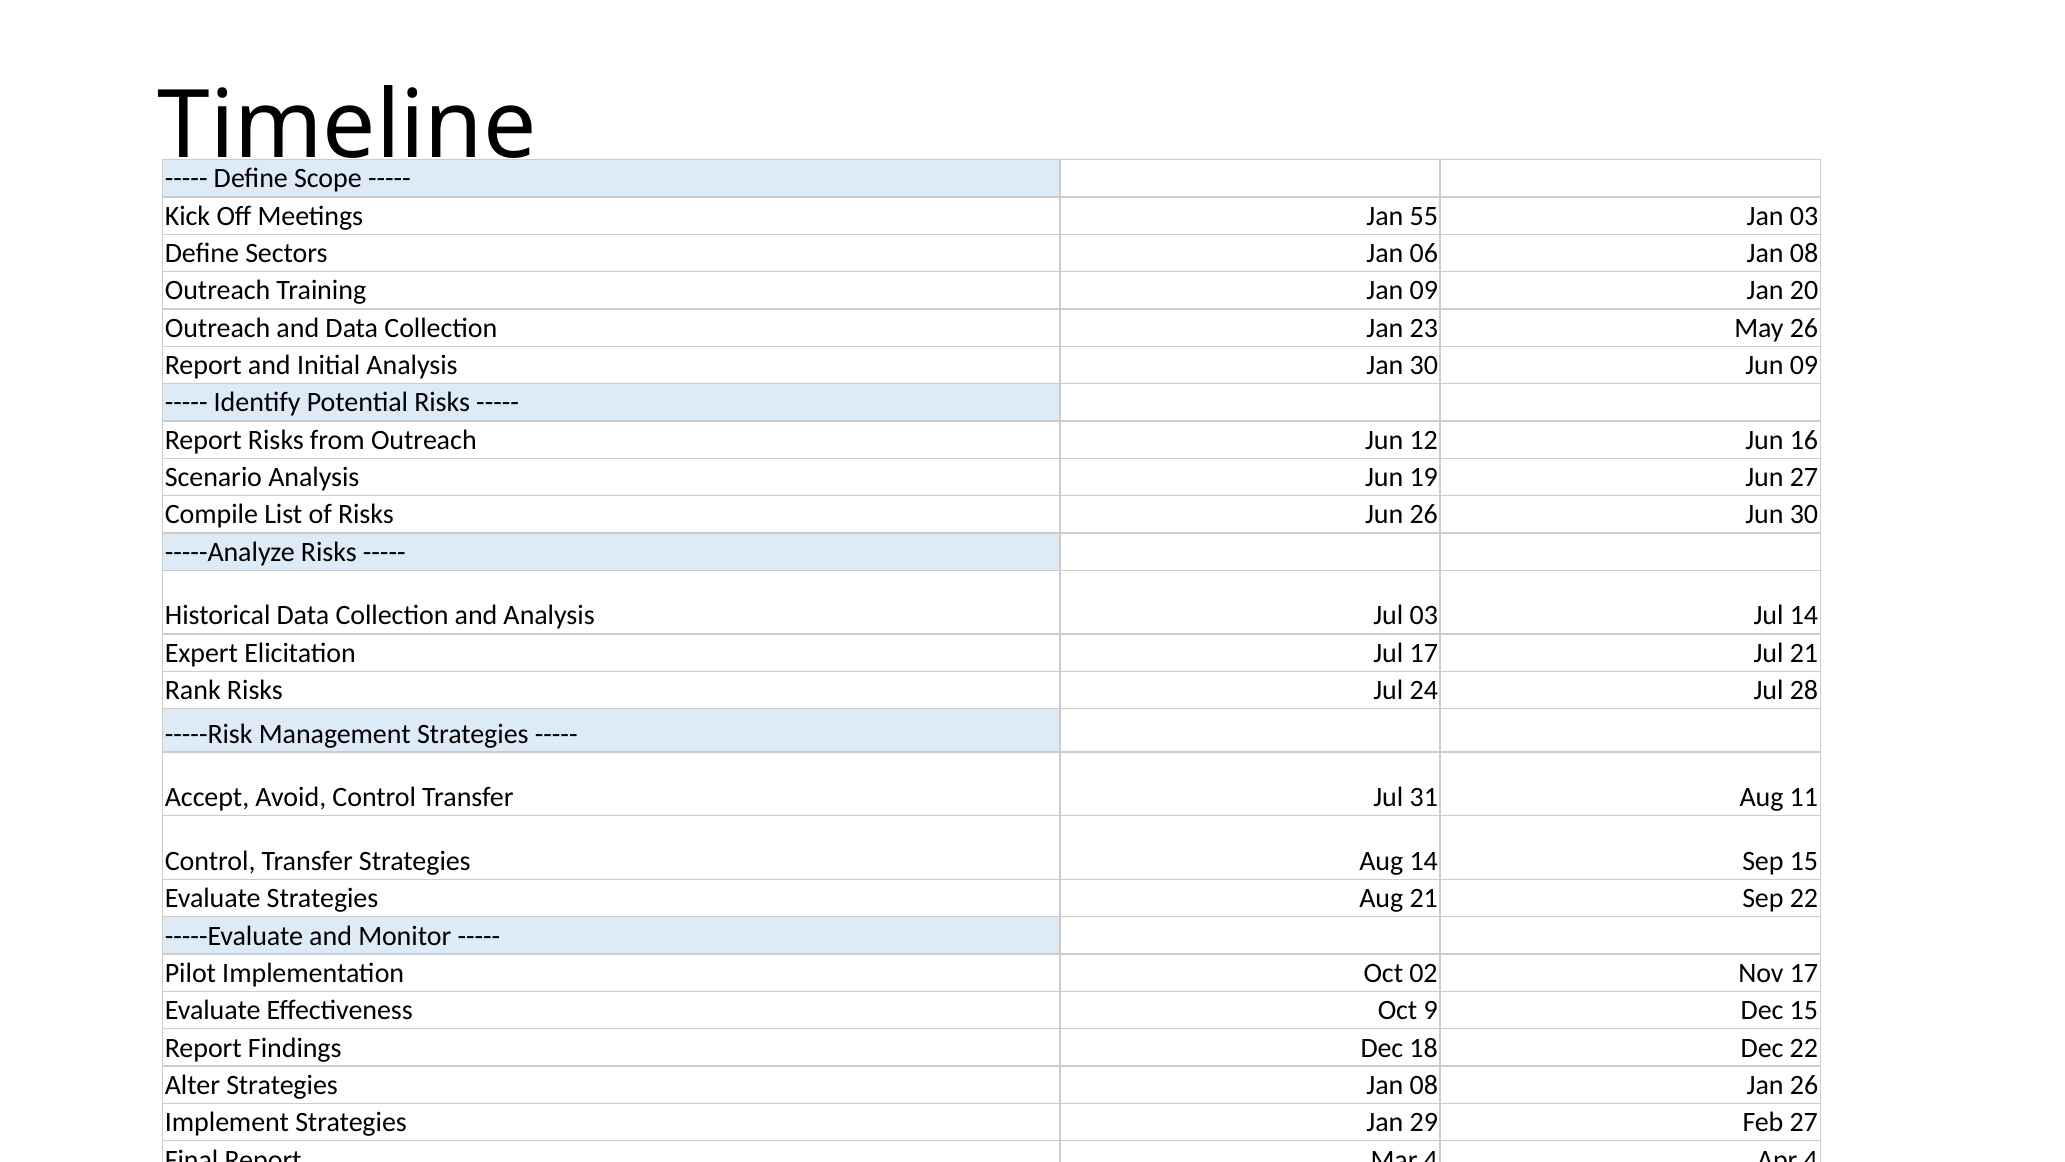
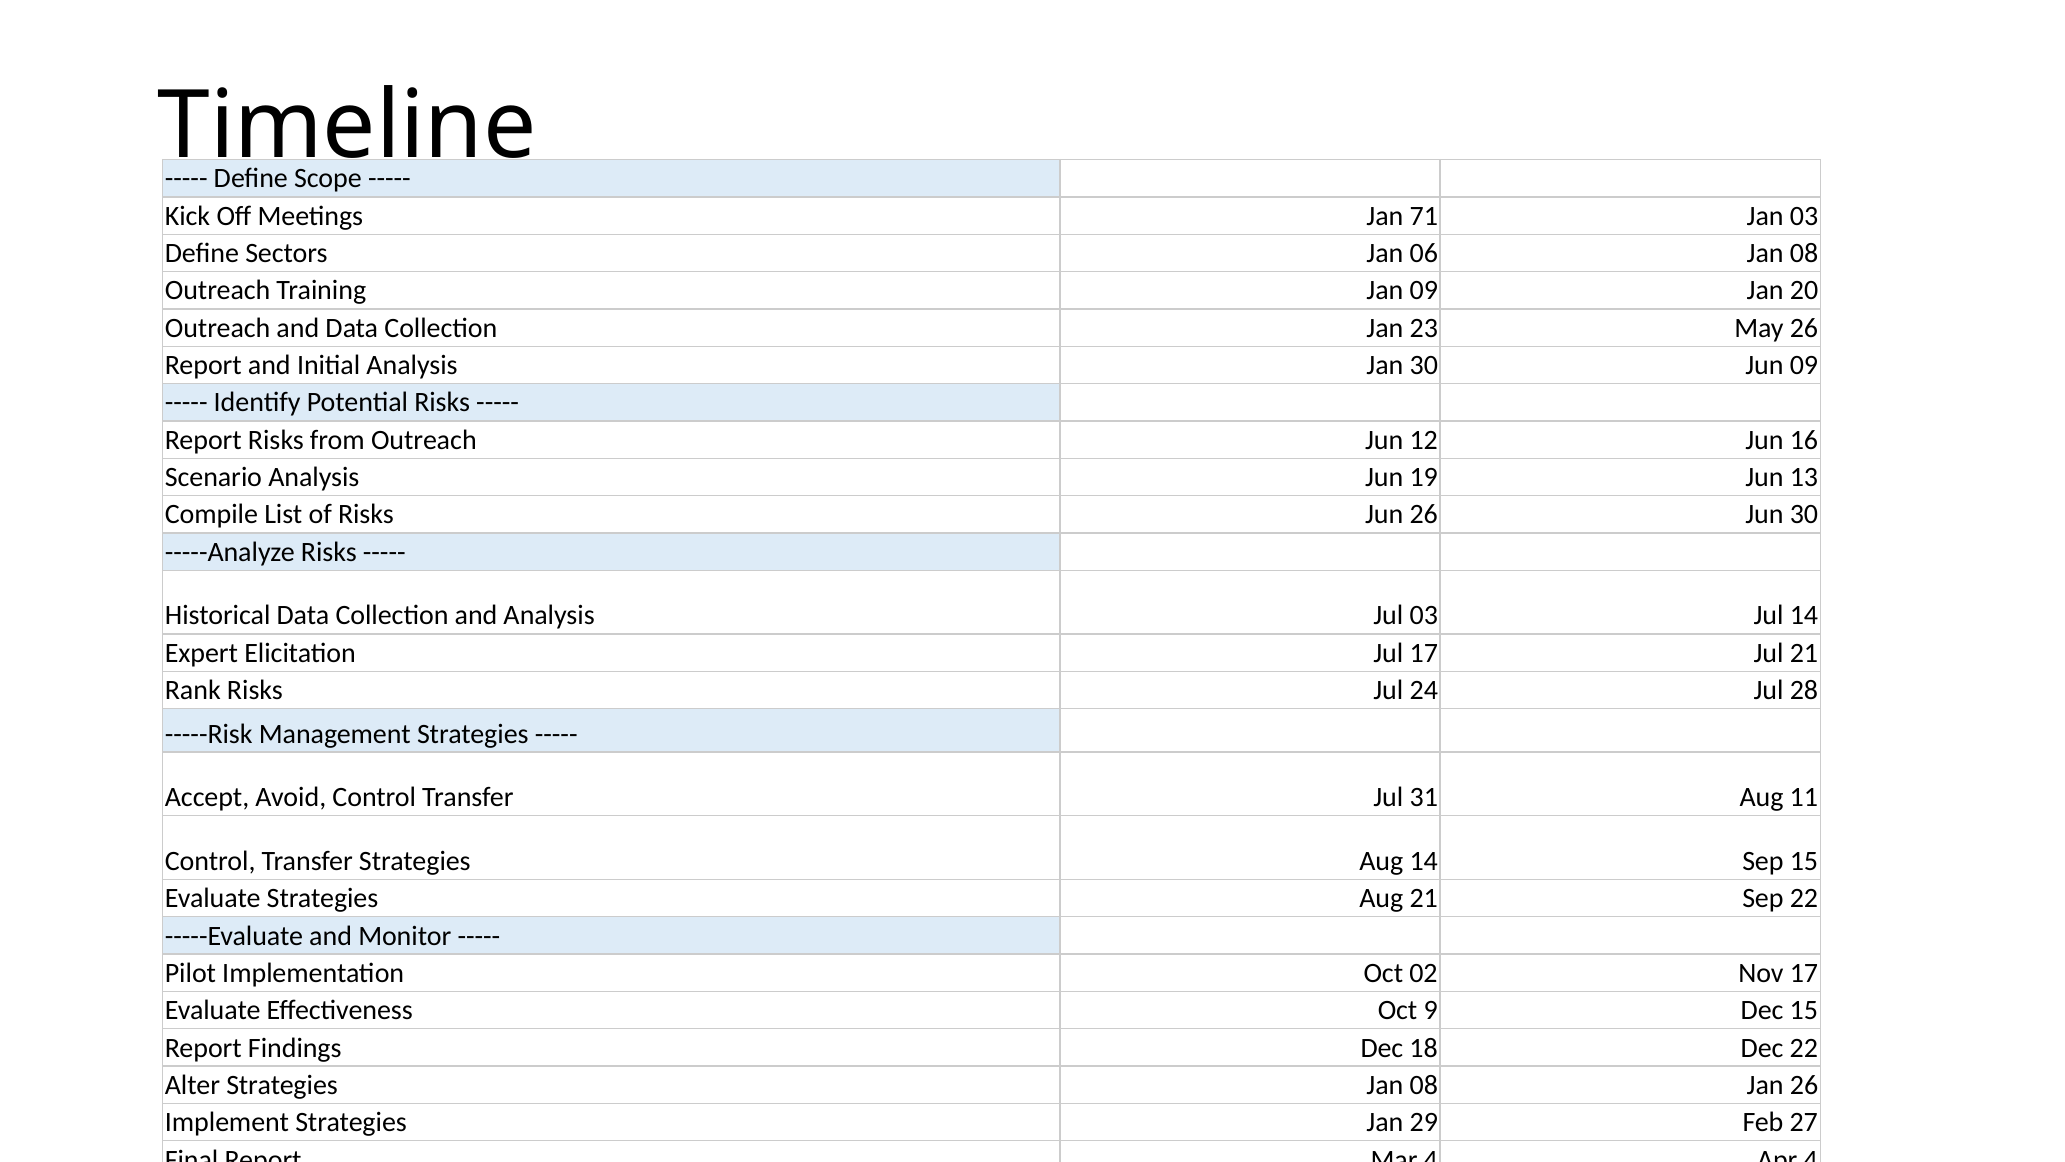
55: 55 -> 71
Jun 27: 27 -> 13
